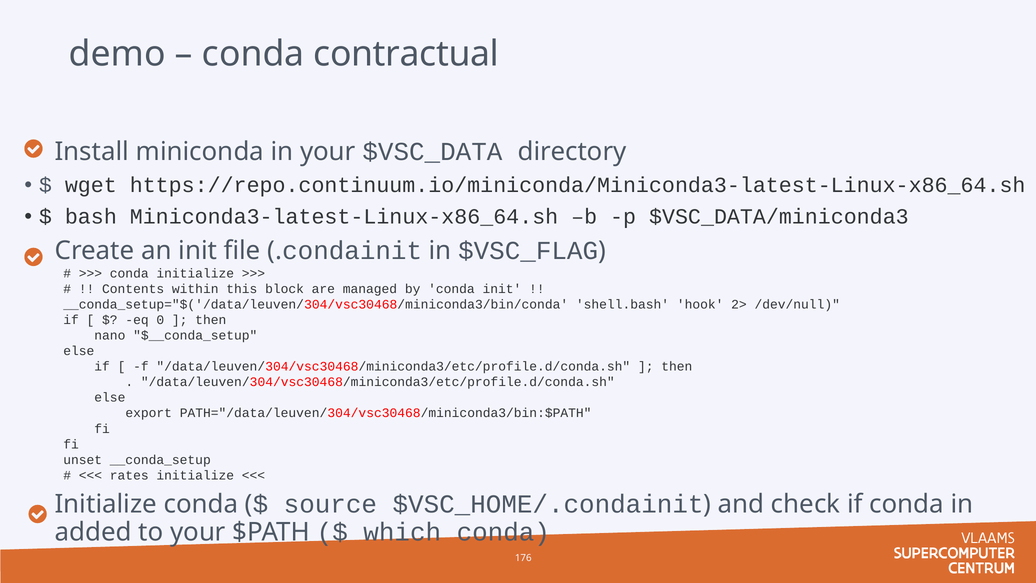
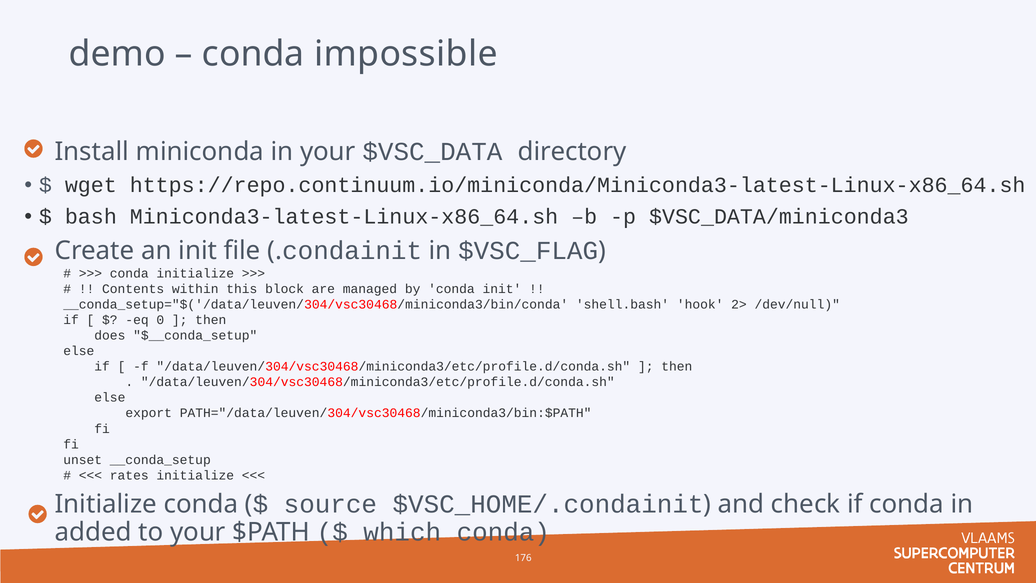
contractual: contractual -> impossible
nano: nano -> does
